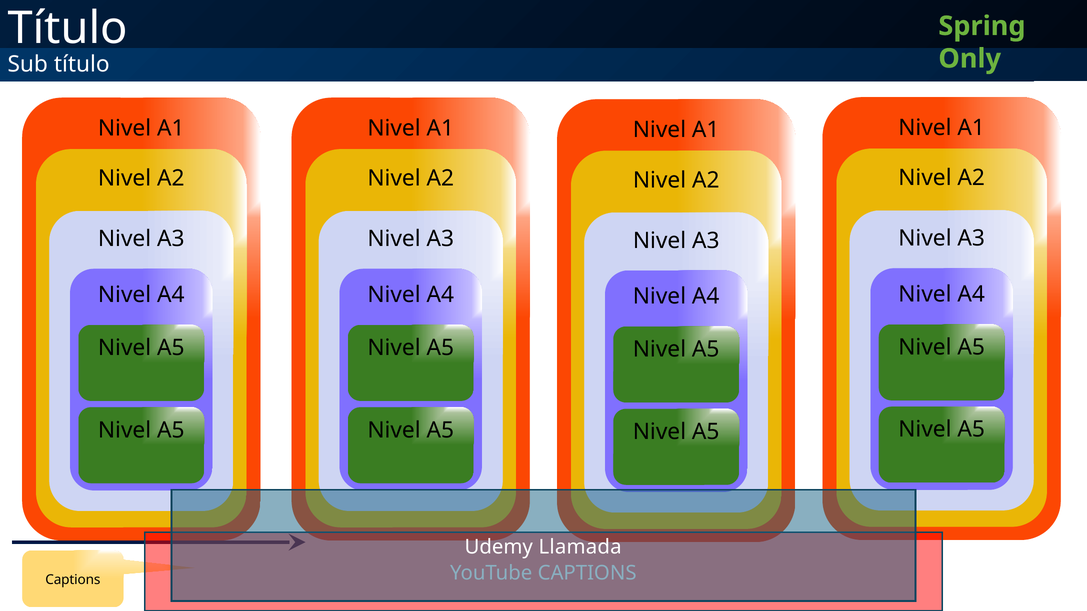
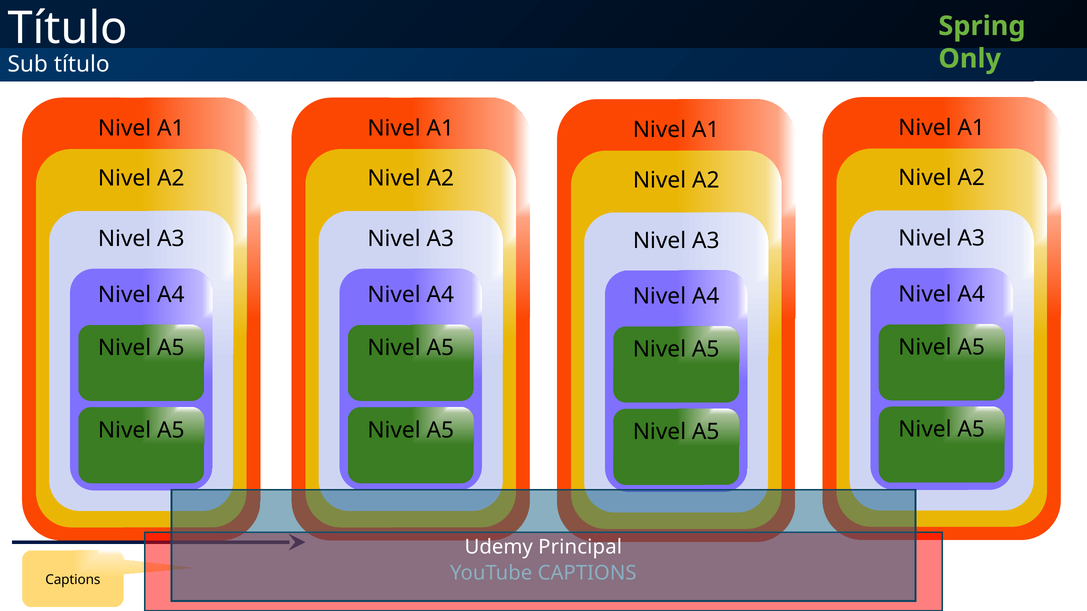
Llamada: Llamada -> Principal
